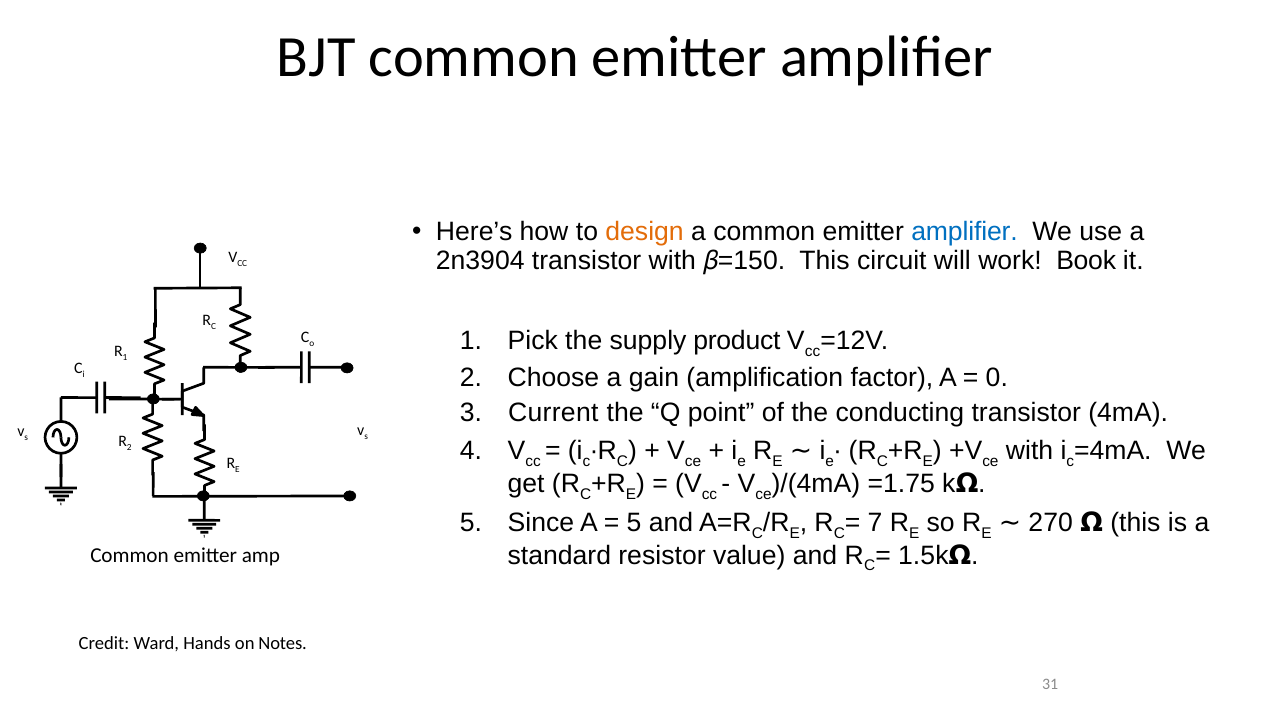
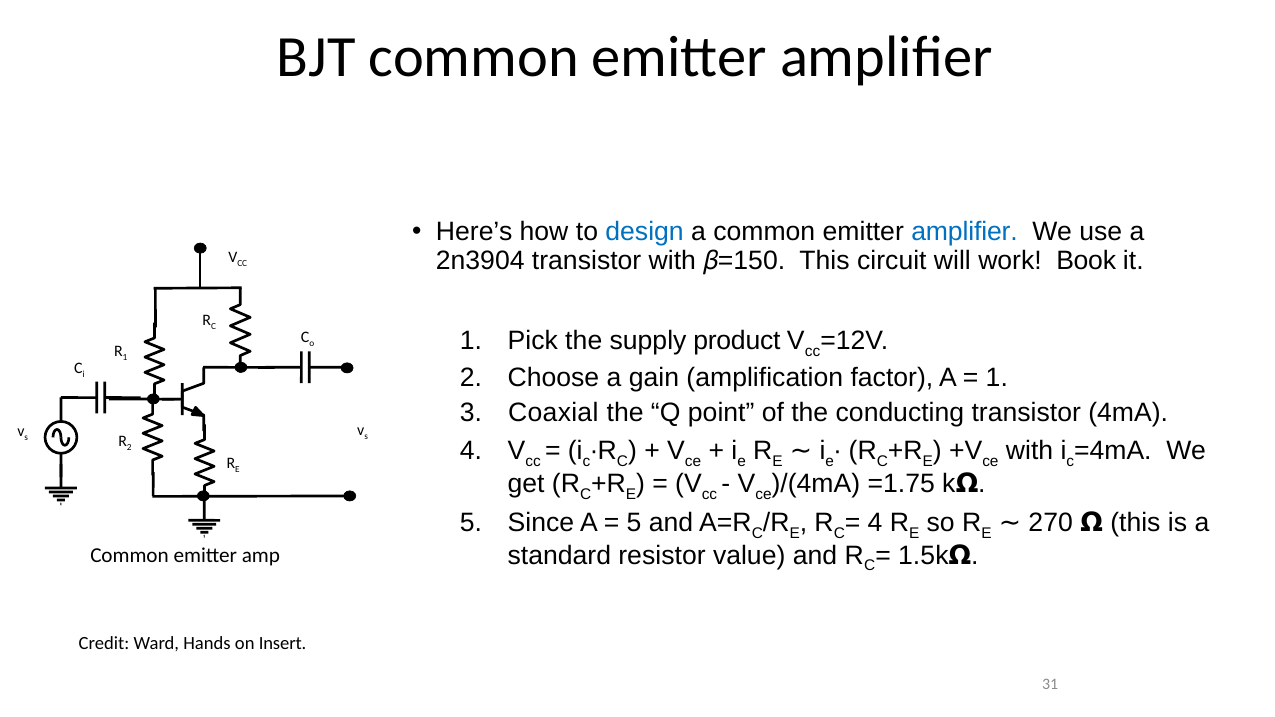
design colour: orange -> blue
0 at (997, 377): 0 -> 1
Current: Current -> Coaxial
7 at (875, 523): 7 -> 4
Notes: Notes -> Insert
